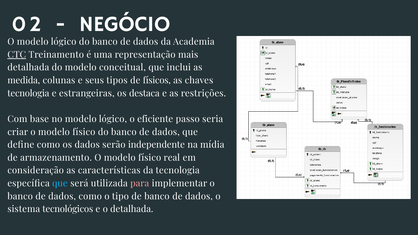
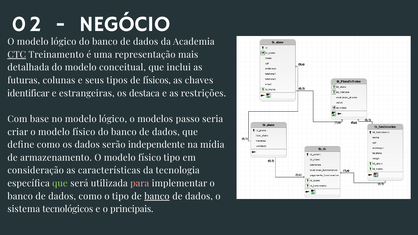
medida: medida -> futuras
tecnologia at (28, 93): tecnologia -> identificar
eficiente: eficiente -> modelos
físico real: real -> tipo
que at (60, 184) colour: light blue -> light green
banco at (157, 196) underline: none -> present
o detalhada: detalhada -> principais
